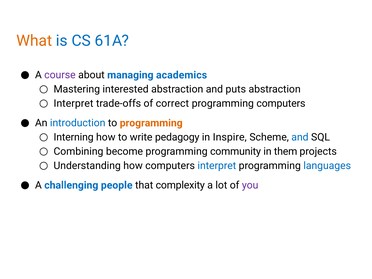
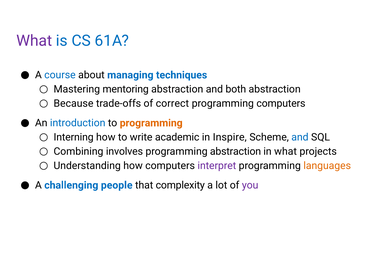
What at (34, 41) colour: orange -> purple
course colour: purple -> blue
academics: academics -> techniques
interested: interested -> mentoring
puts: puts -> both
Interpret at (73, 104): Interpret -> Because
pedagogy: pedagogy -> academic
become: become -> involves
programming community: community -> abstraction
in them: them -> what
interpret at (217, 166) colour: blue -> purple
languages colour: blue -> orange
